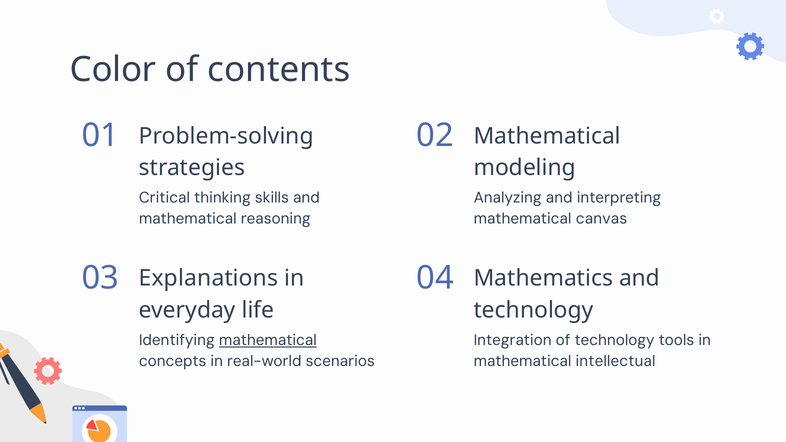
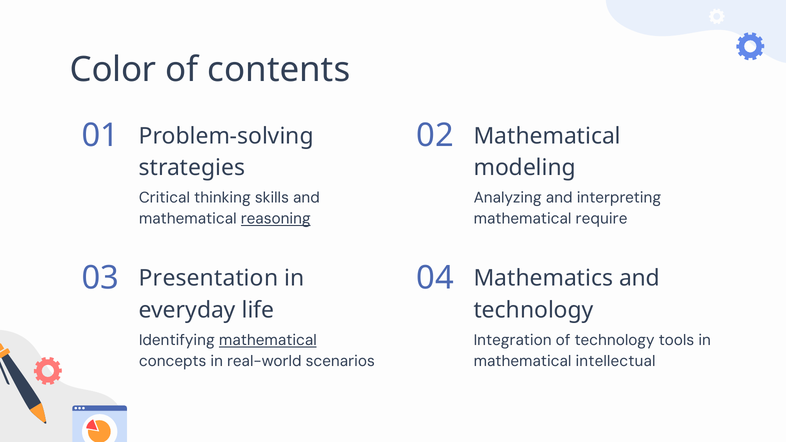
reasoning underline: none -> present
canvas: canvas -> require
Explanations: Explanations -> Presentation
